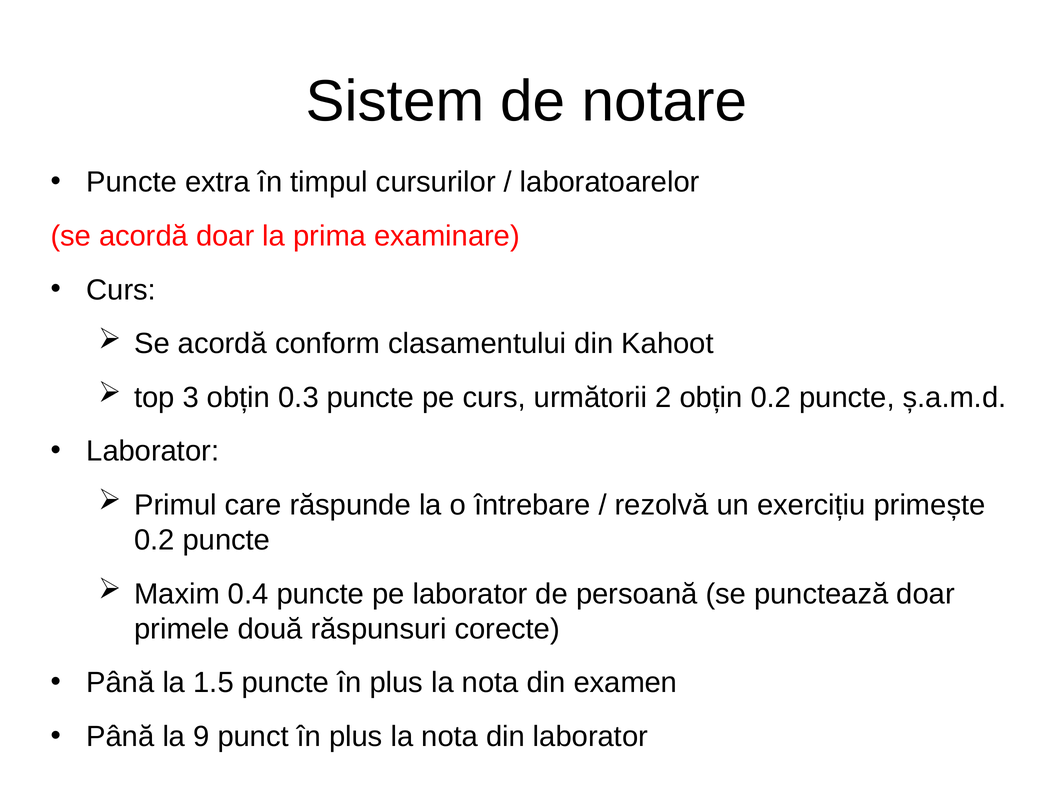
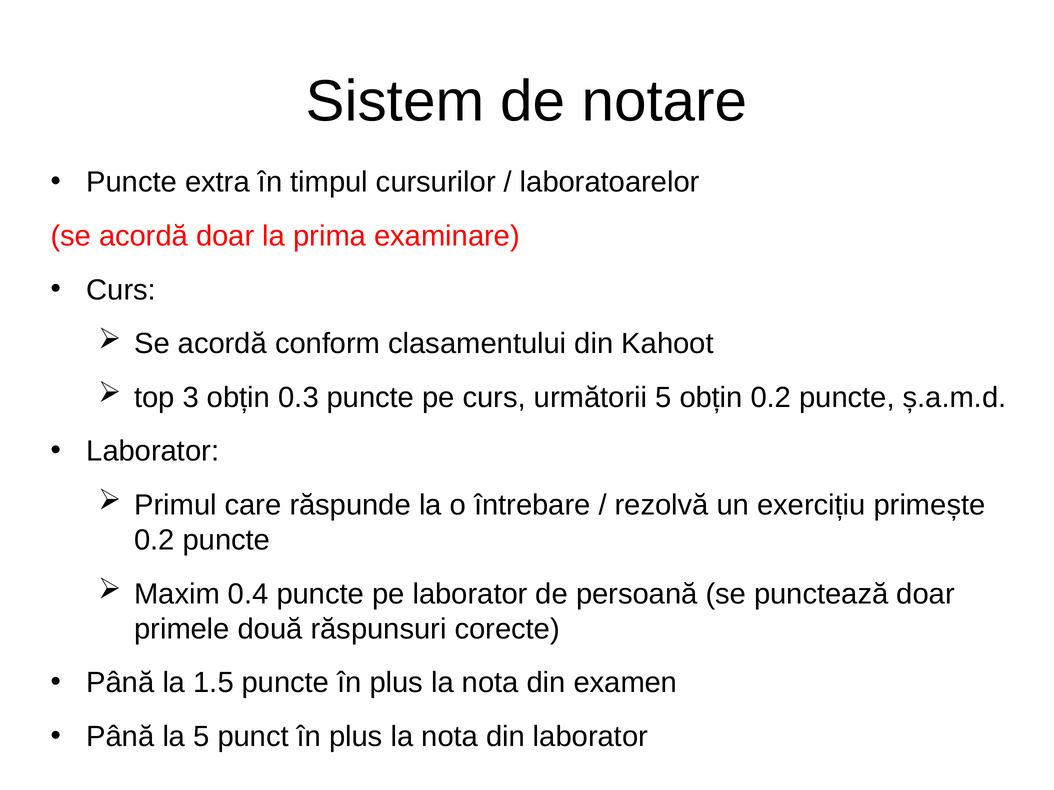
următorii 2: 2 -> 5
la 9: 9 -> 5
